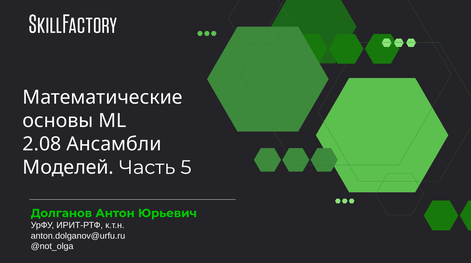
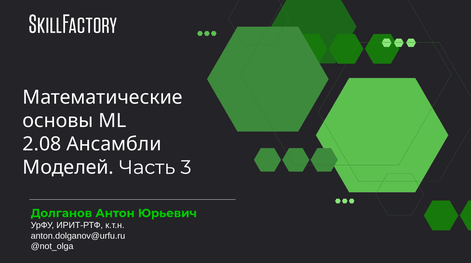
5: 5 -> 3
